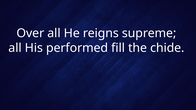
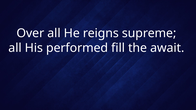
chide: chide -> await
